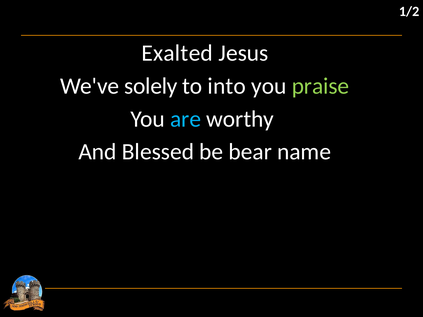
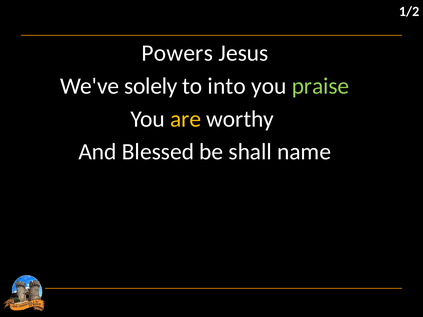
Exalted: Exalted -> Powers
are colour: light blue -> yellow
bear: bear -> shall
